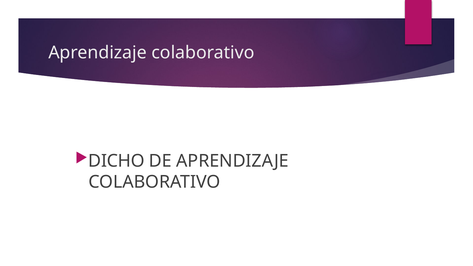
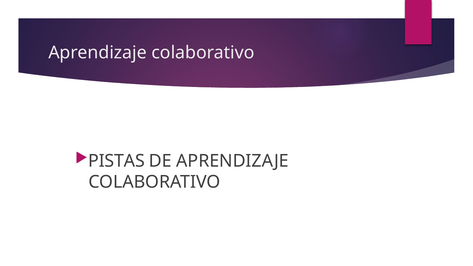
DICHO: DICHO -> PISTAS
